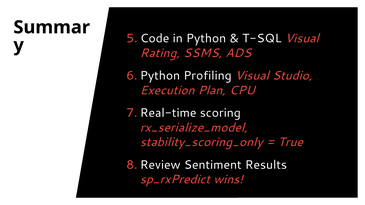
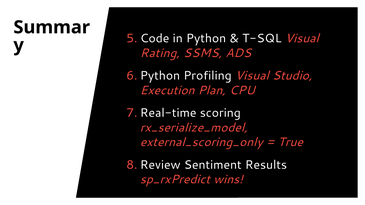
stability_scoring_only: stability_scoring_only -> external_scoring_only
